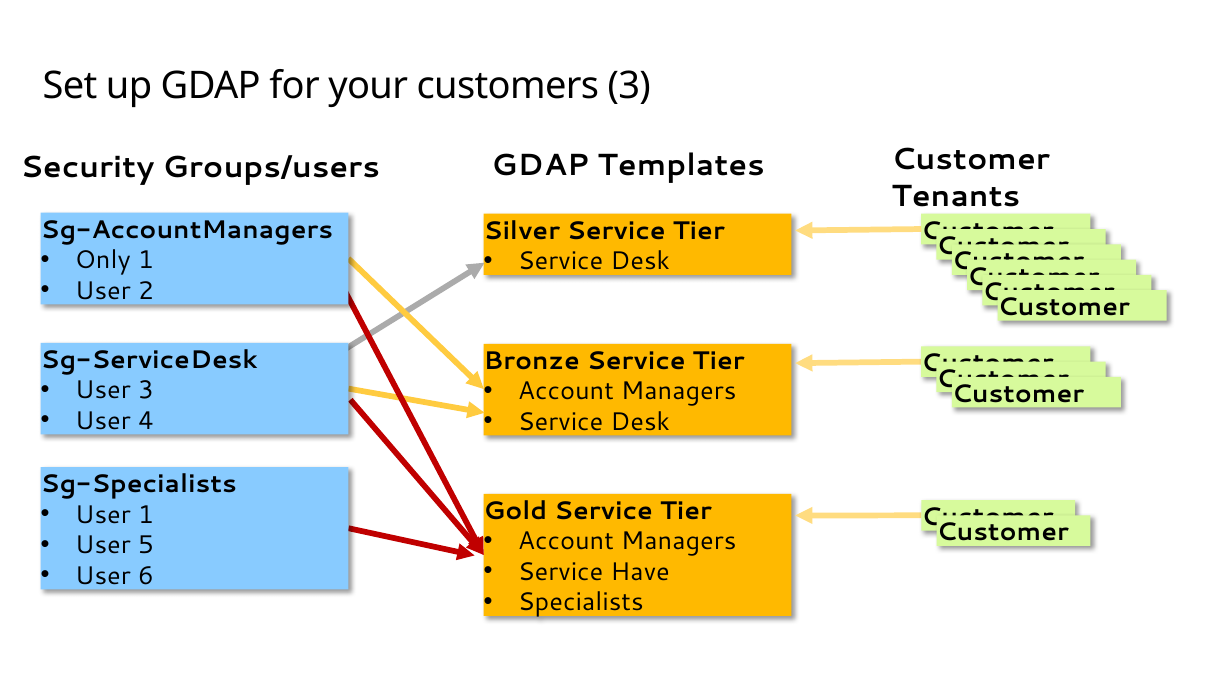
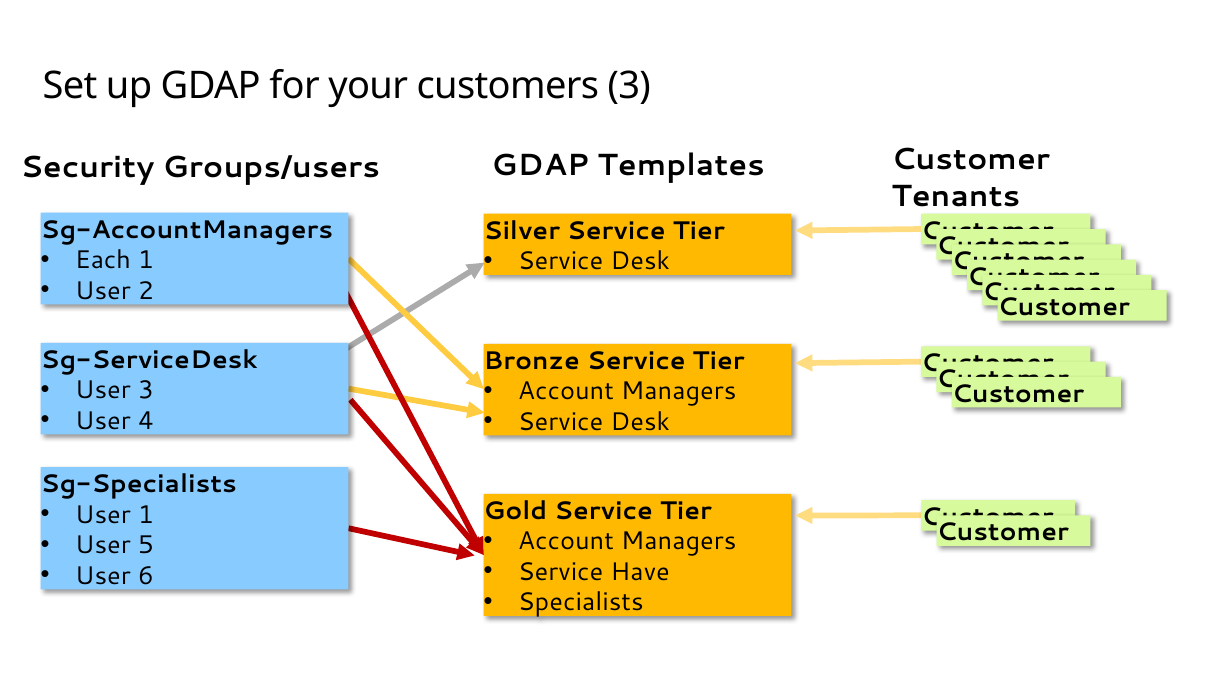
Only: Only -> Each
